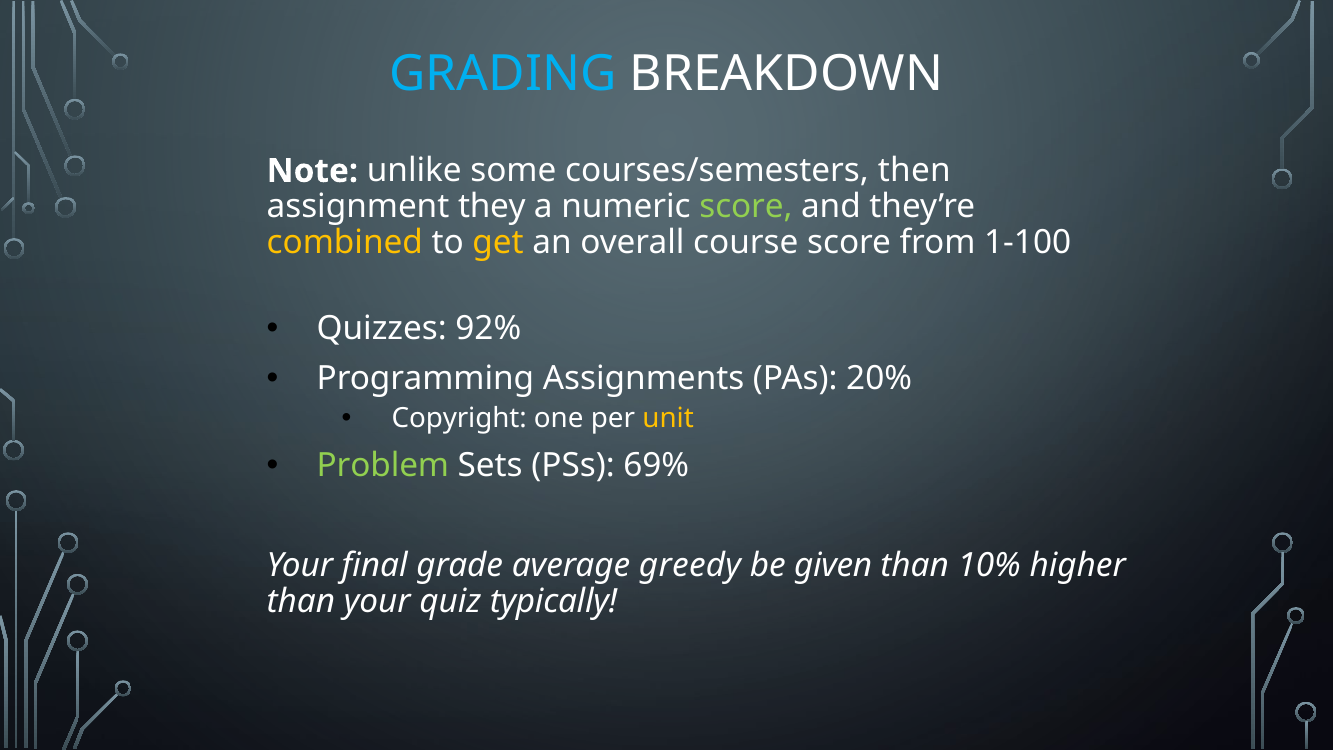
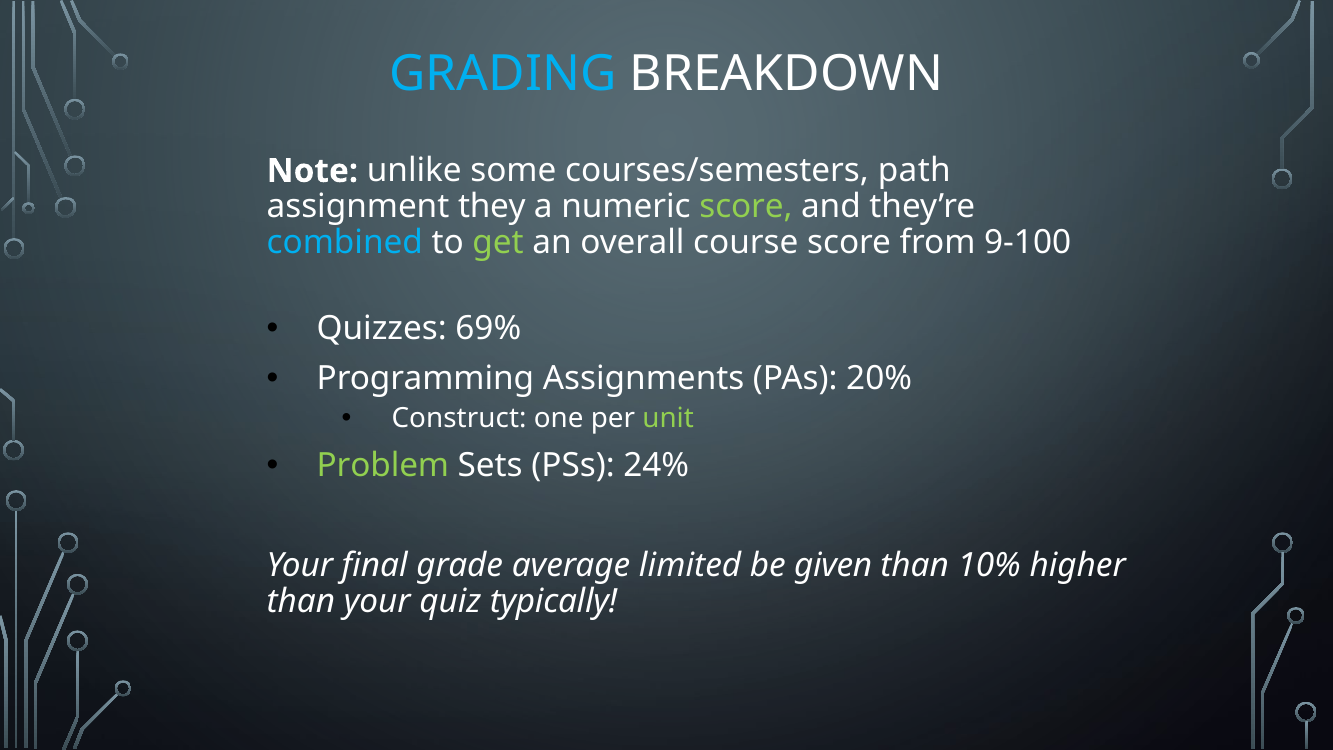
then: then -> path
combined colour: yellow -> light blue
get colour: yellow -> light green
1-100: 1-100 -> 9-100
92%: 92% -> 69%
Copyright: Copyright -> Construct
unit colour: yellow -> light green
69%: 69% -> 24%
greedy: greedy -> limited
